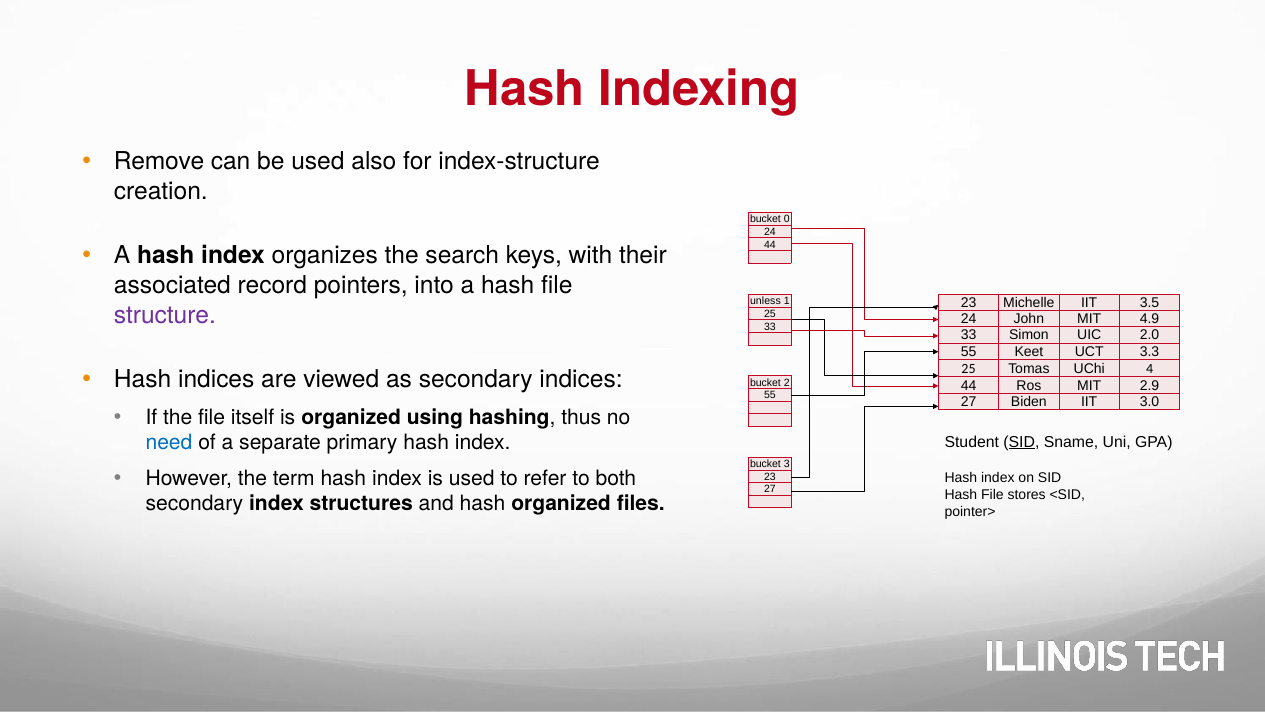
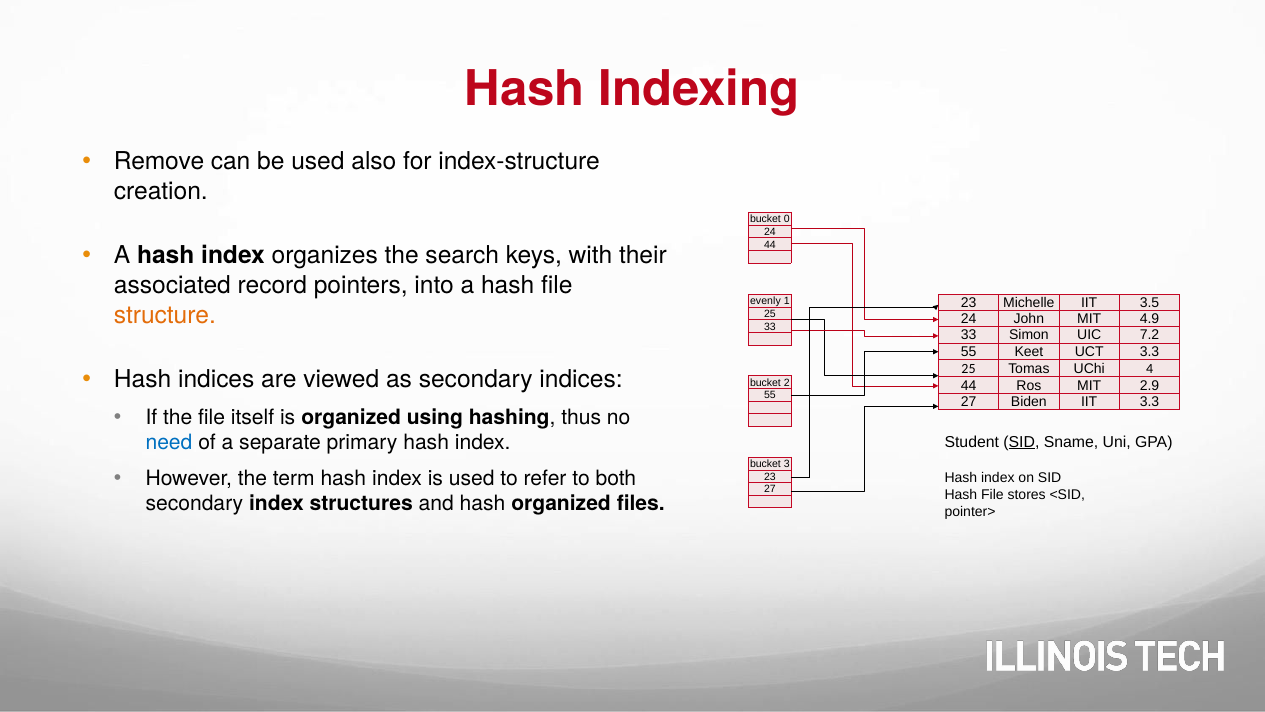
unless: unless -> evenly
structure colour: purple -> orange
2.0: 2.0 -> 7.2
IIT 3.0: 3.0 -> 3.3
